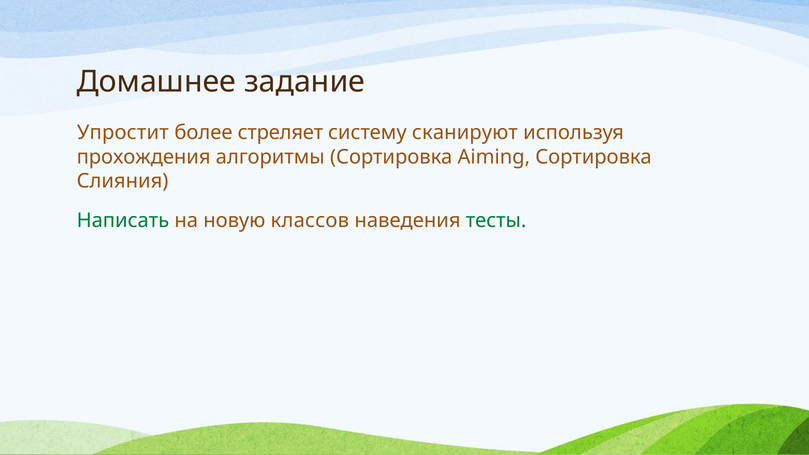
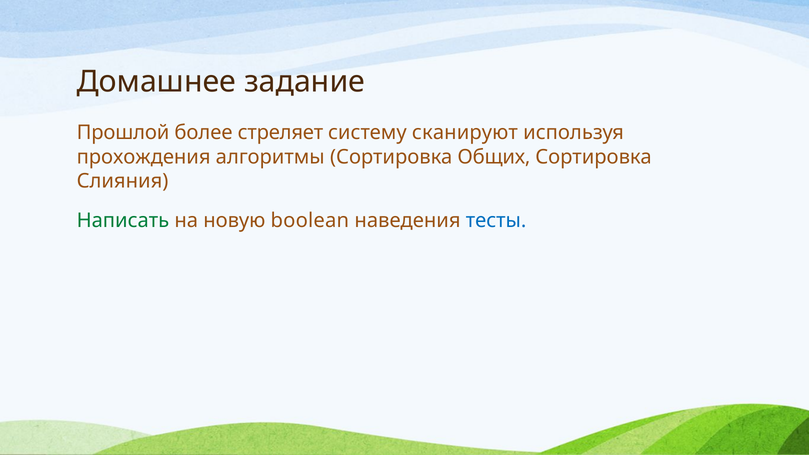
Упростит: Упростит -> Прошлой
Aiming: Aiming -> Общих
классов: классов -> boolean
тесты colour: green -> blue
